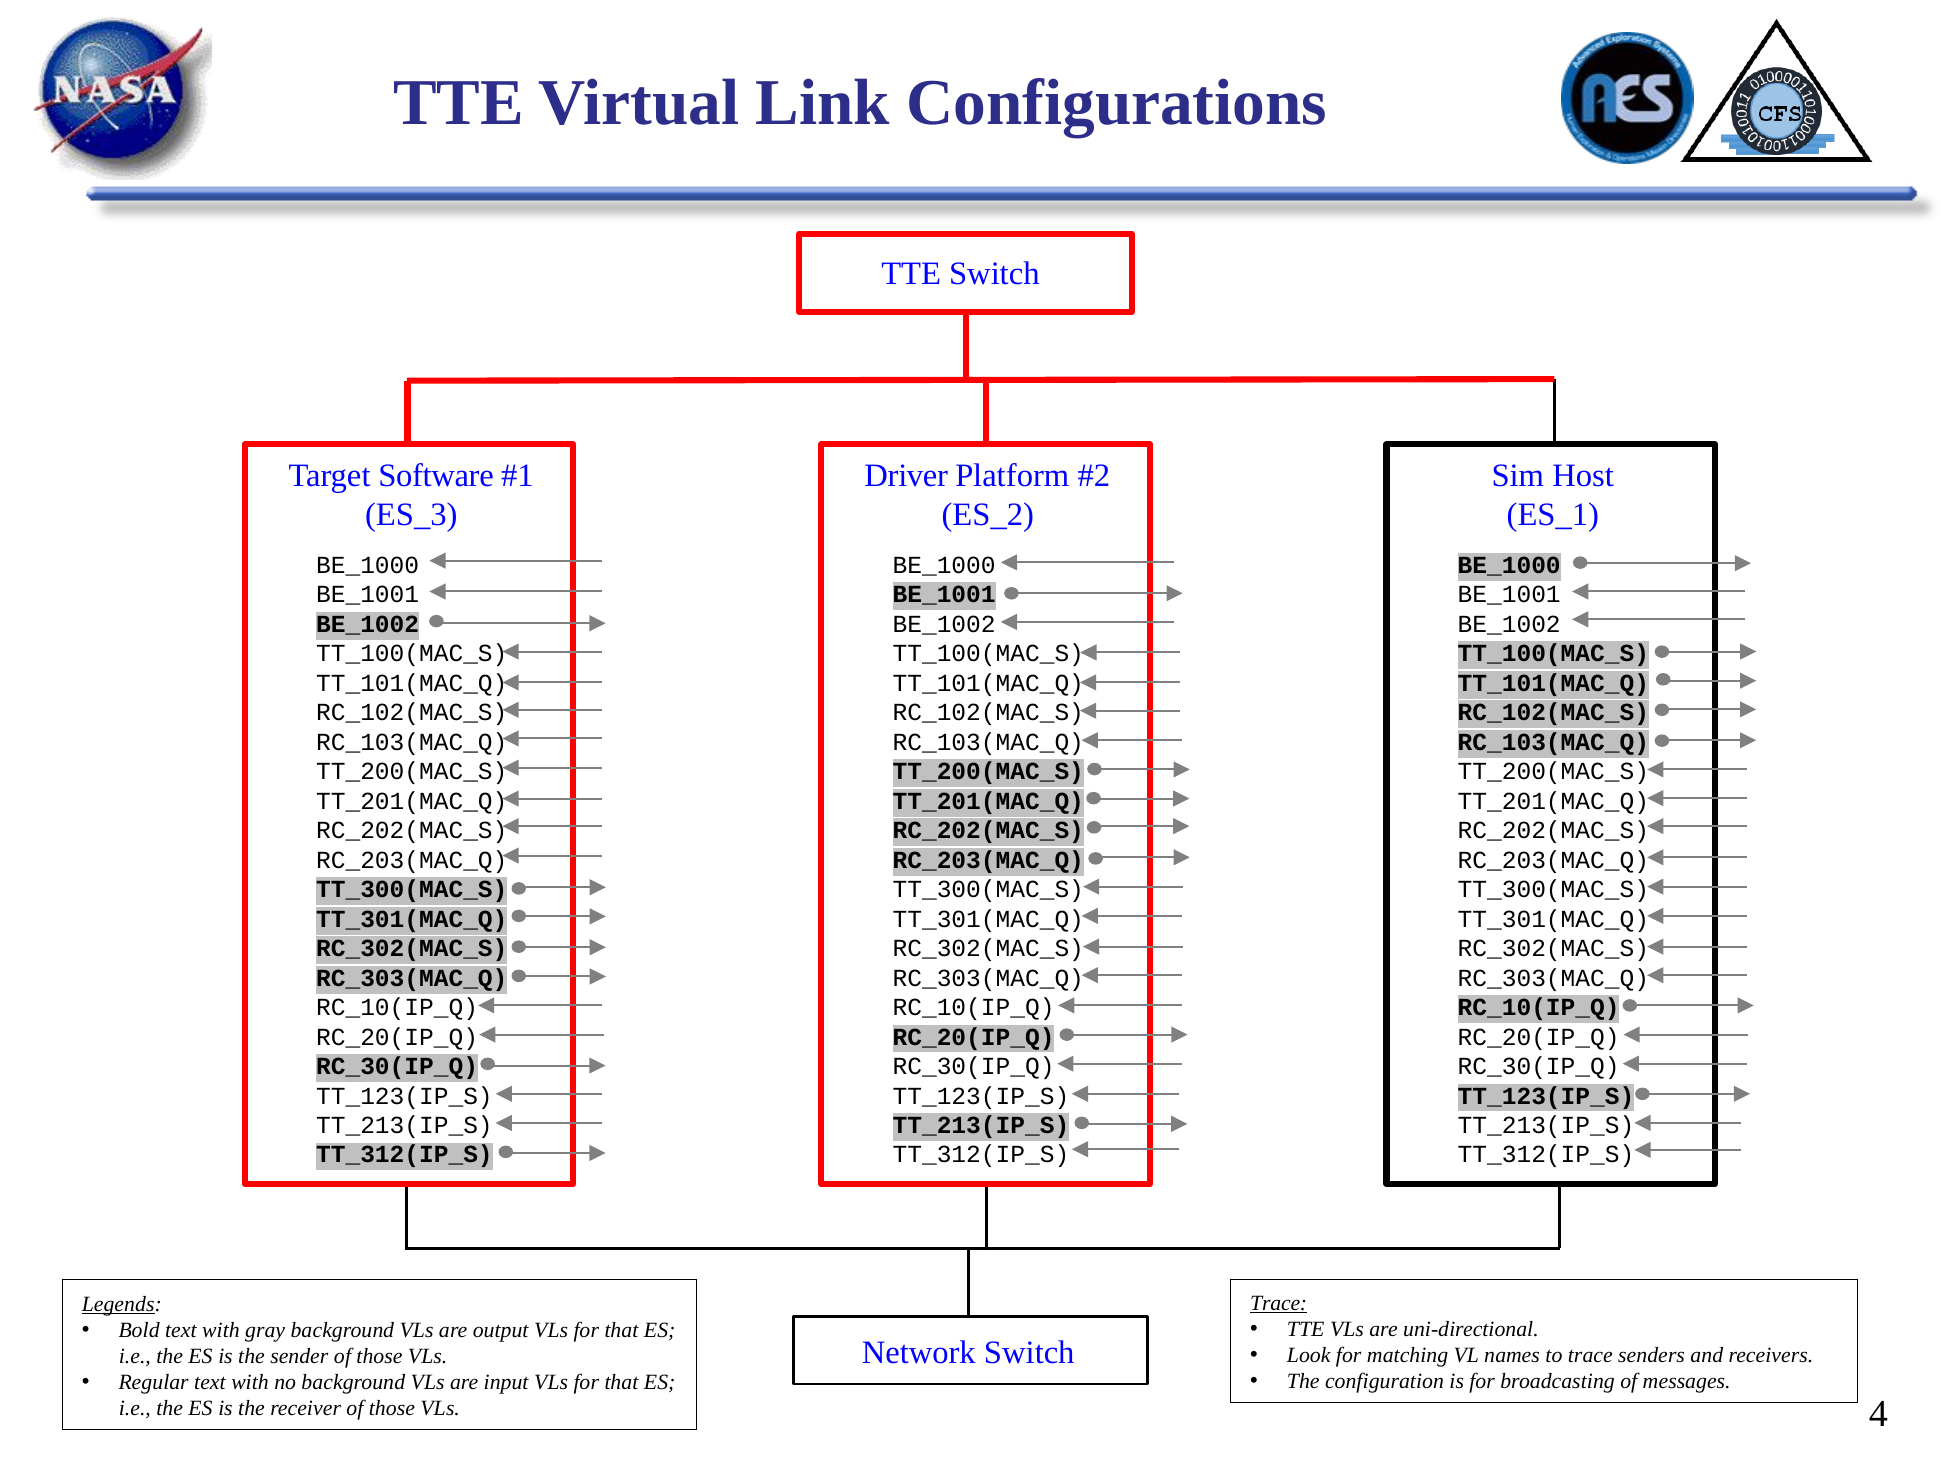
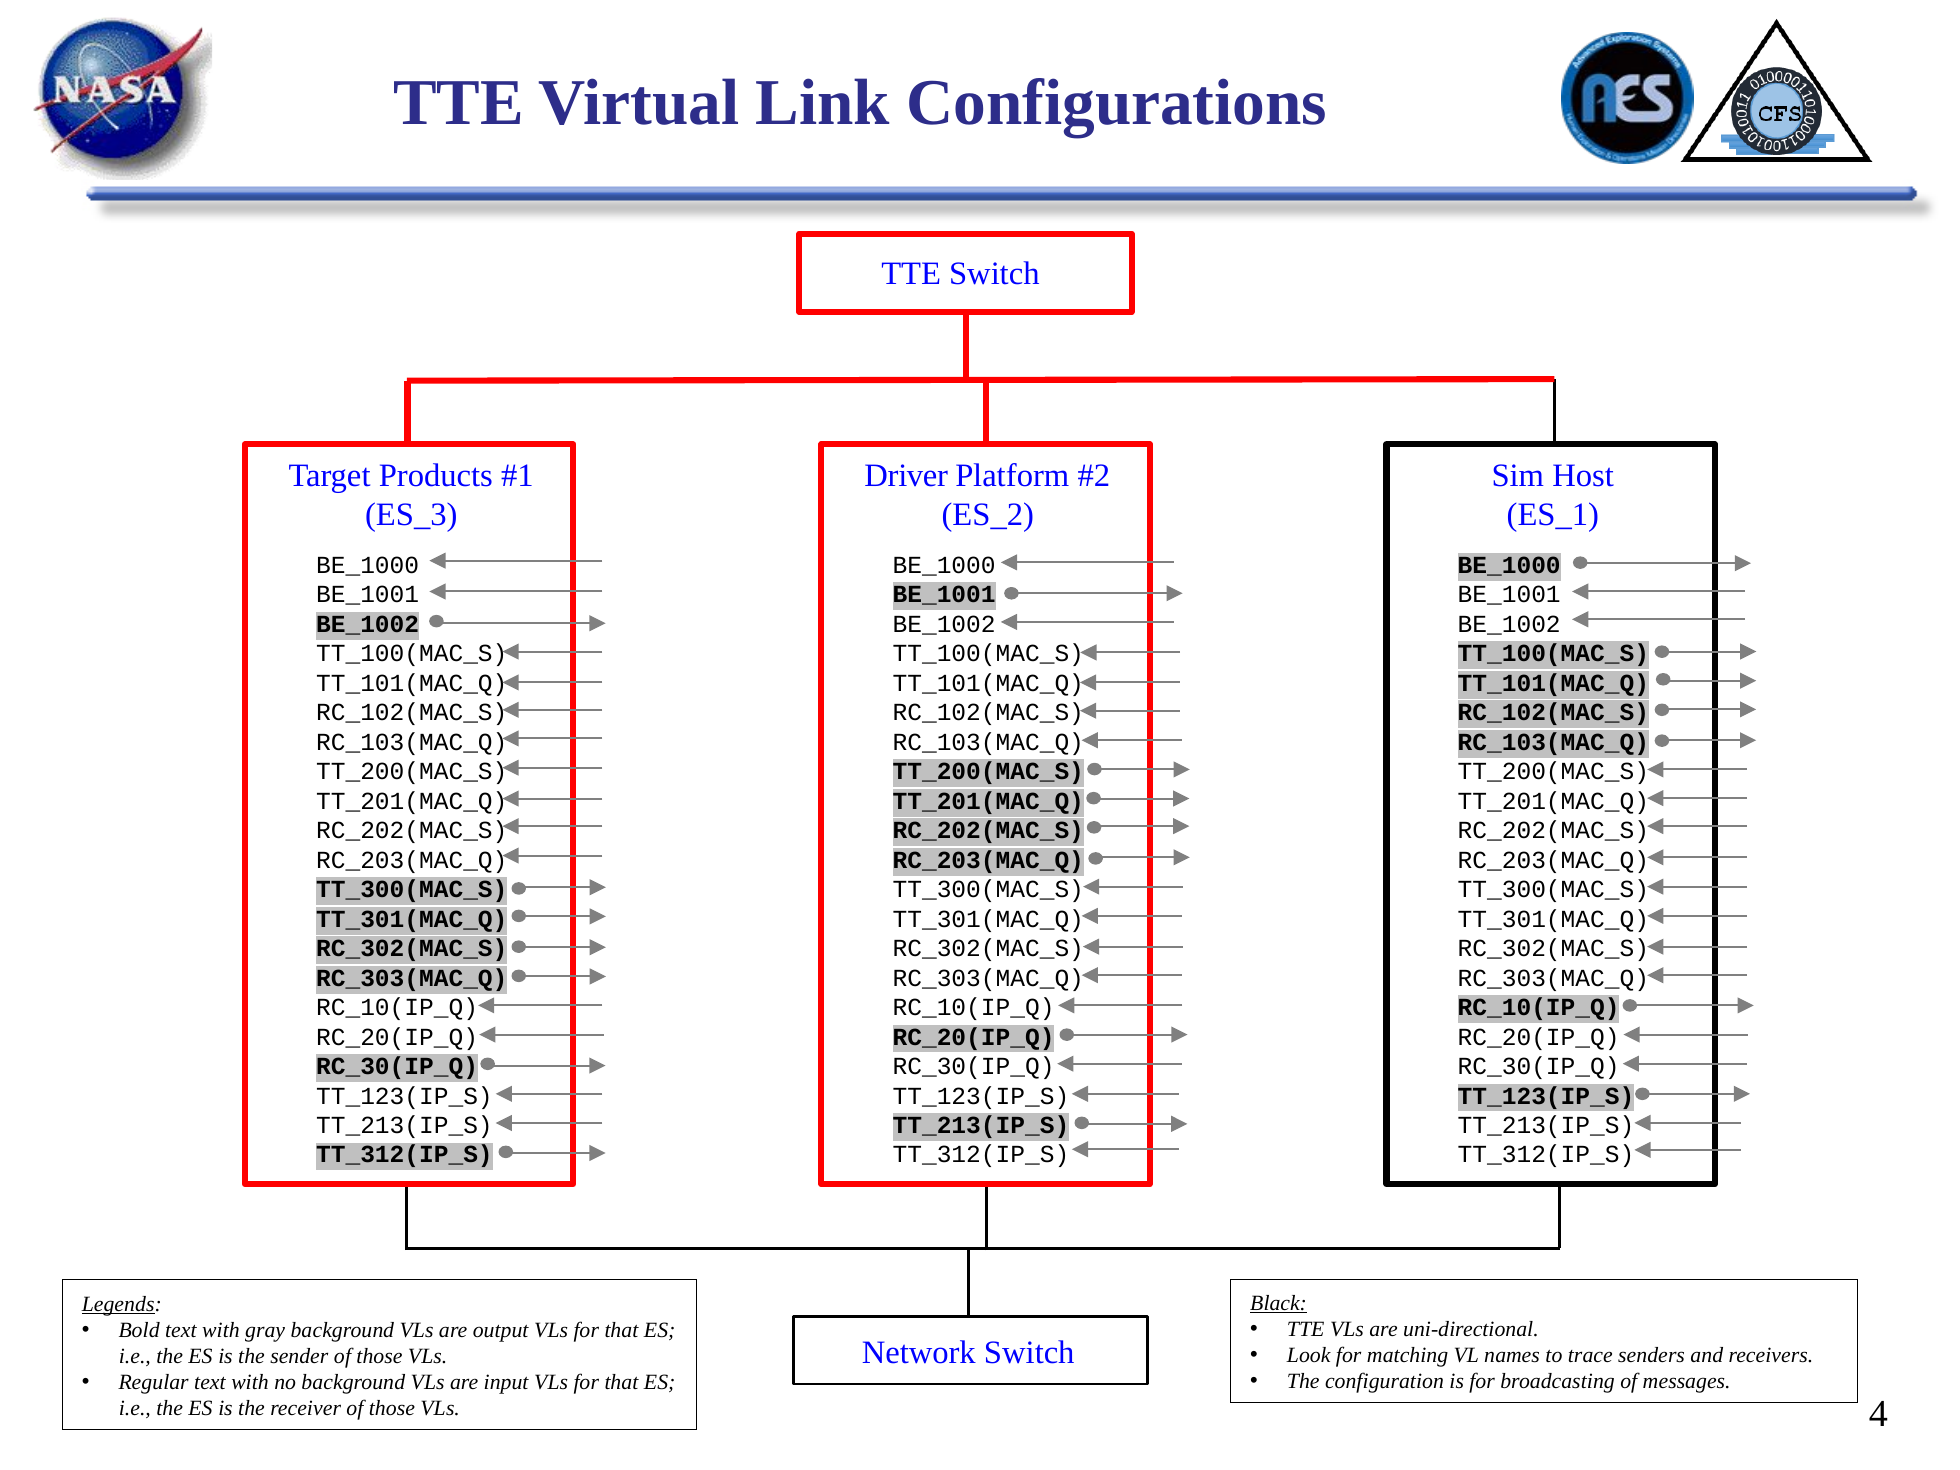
Software: Software -> Products
Trace at (1279, 1303): Trace -> Black
